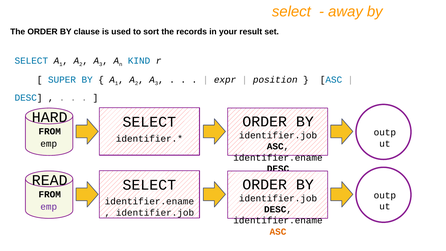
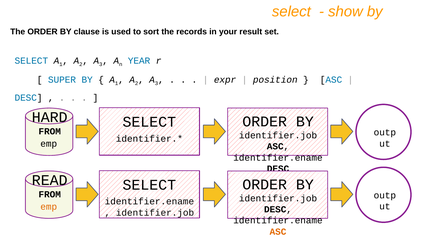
away: away -> show
KIND: KIND -> YEAR
emp at (49, 207) colour: purple -> orange
